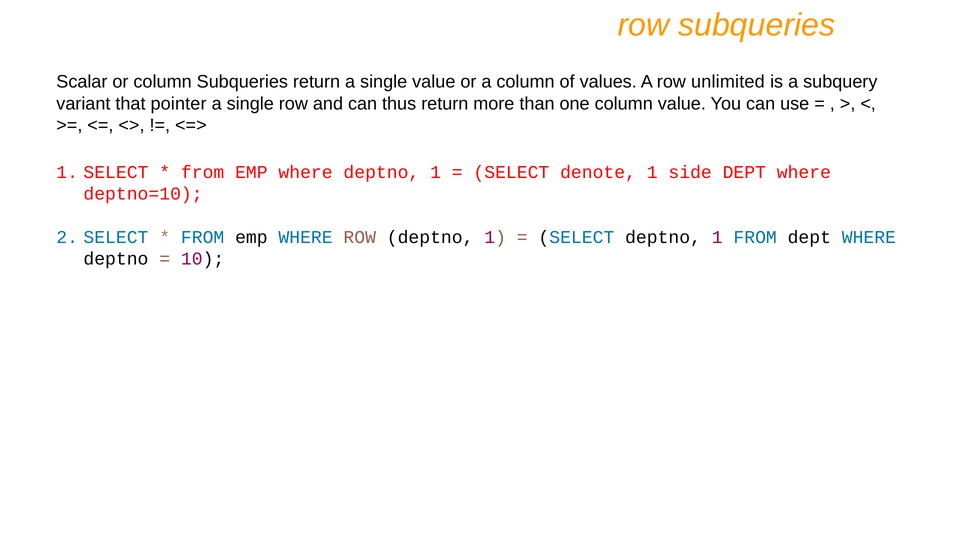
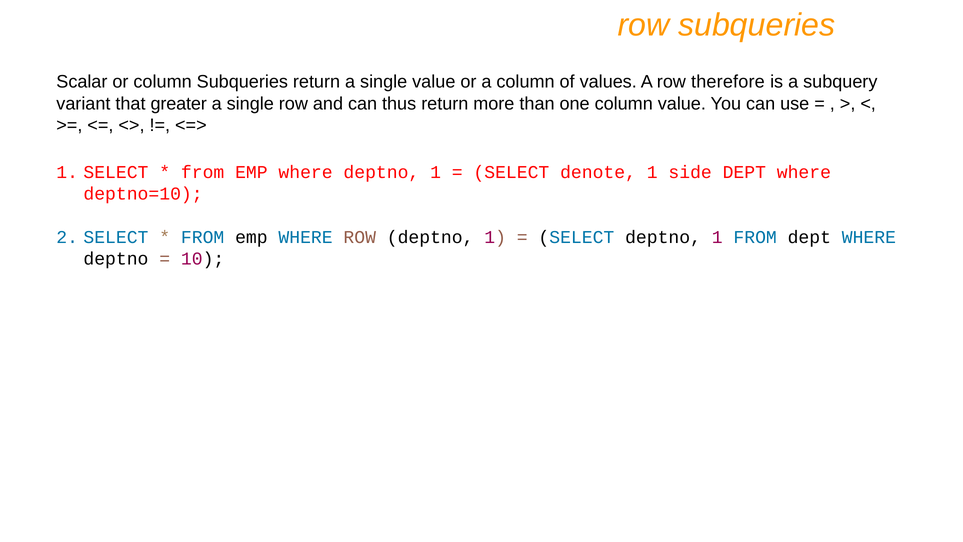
unlimited: unlimited -> therefore
pointer: pointer -> greater
